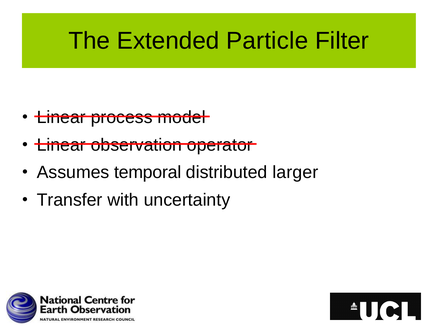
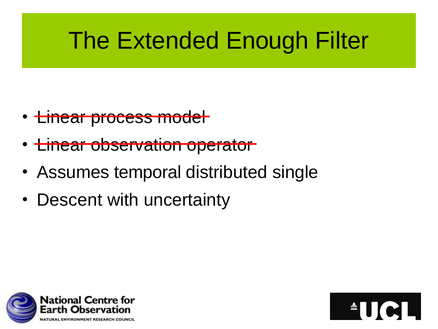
Particle: Particle -> Enough
larger: larger -> single
Transfer: Transfer -> Descent
